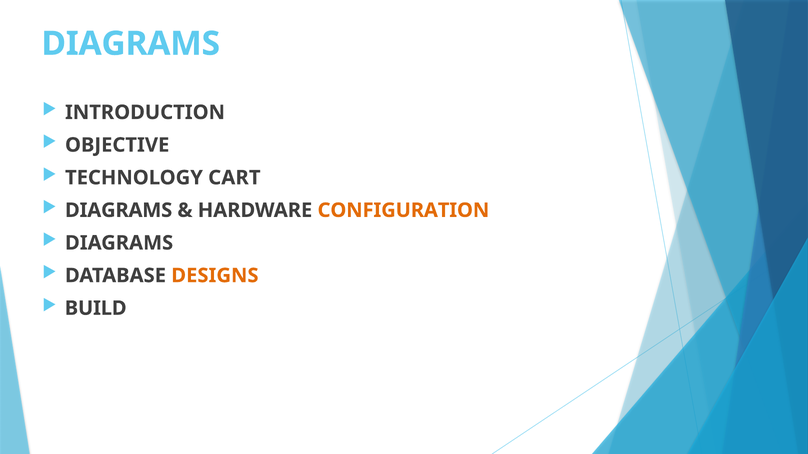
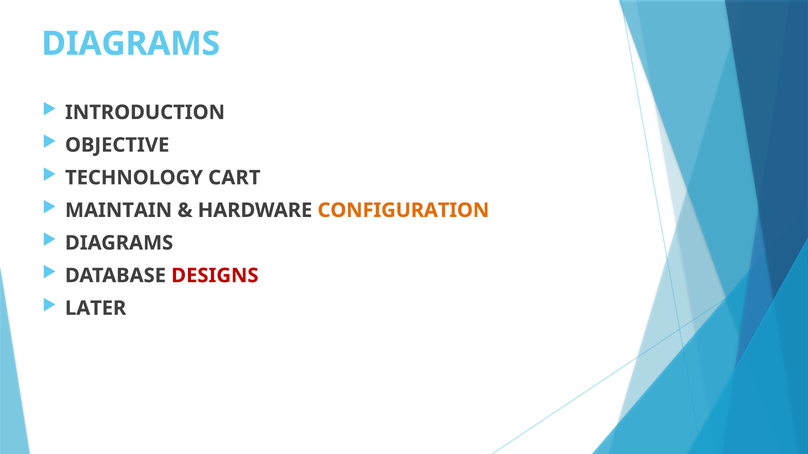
DIAGRAMS at (119, 211): DIAGRAMS -> MAINTAIN
DESIGNS colour: orange -> red
BUILD: BUILD -> LATER
